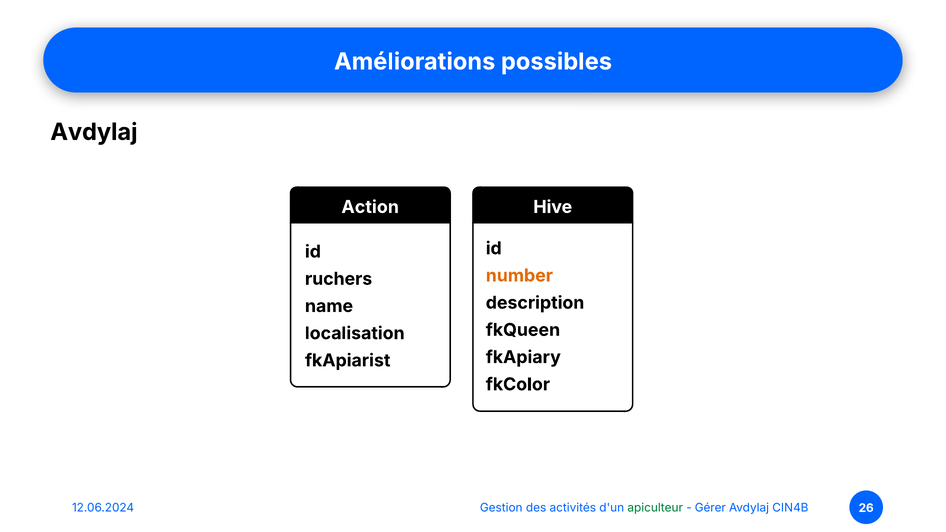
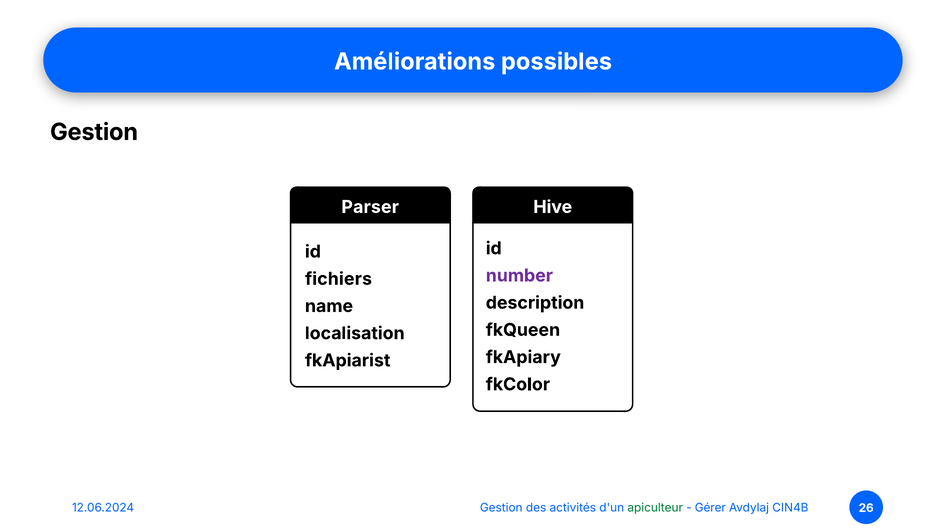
Avdylaj at (94, 132): Avdylaj -> Gestion
Action: Action -> Parser
number colour: orange -> purple
ruchers: ruchers -> fichiers
